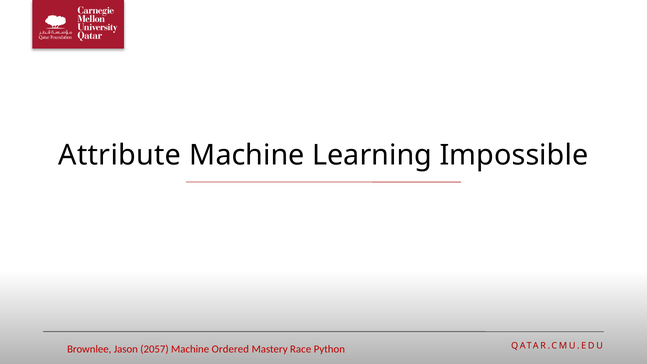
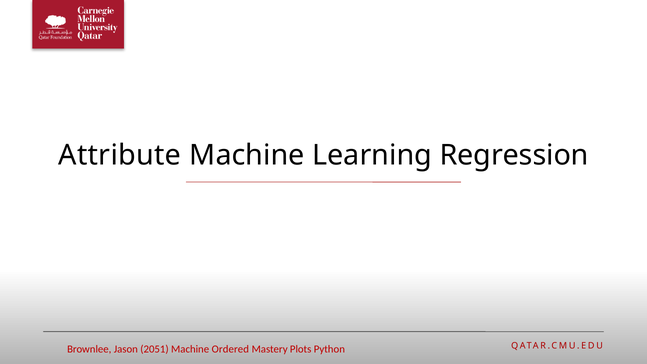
Impossible: Impossible -> Regression
2057: 2057 -> 2051
Race: Race -> Plots
